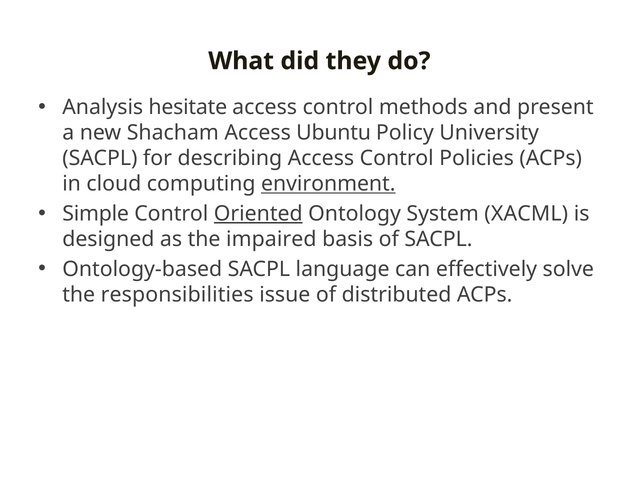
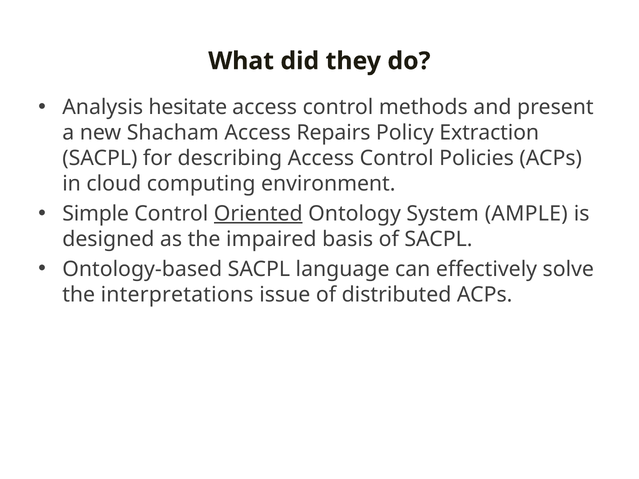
Ubuntu: Ubuntu -> Repairs
University: University -> Extraction
environment underline: present -> none
XACML: XACML -> AMPLE
responsibilities: responsibilities -> interpretations
